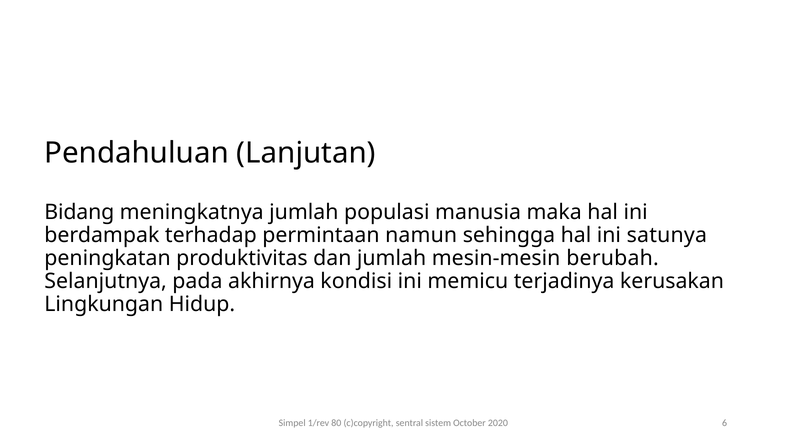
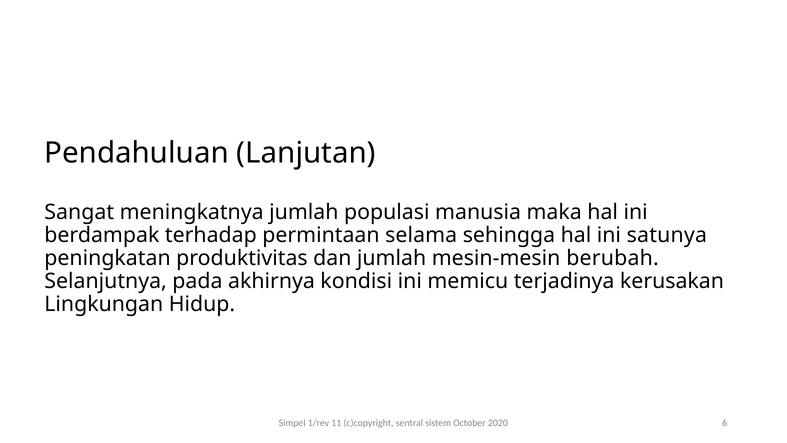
Bidang: Bidang -> Sangat
namun: namun -> selama
80: 80 -> 11
